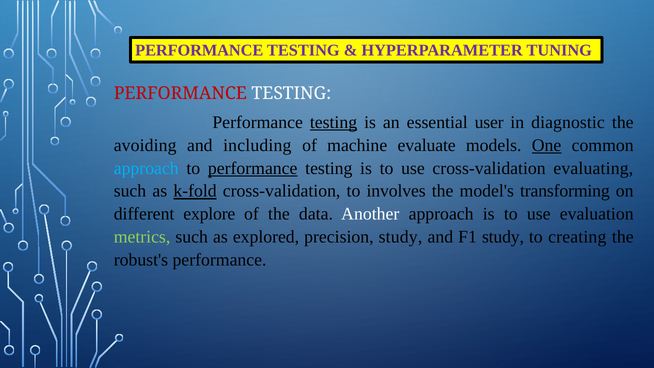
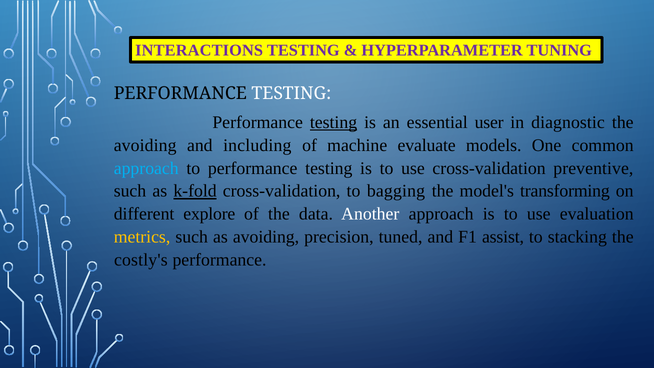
PERFORMANCE at (199, 50): PERFORMANCE -> INTERACTIONS
PERFORMANCE at (180, 93) colour: red -> black
One underline: present -> none
performance at (253, 168) underline: present -> none
evaluating: evaluating -> preventive
involves: involves -> bagging
metrics colour: light green -> yellow
as explored: explored -> avoiding
precision study: study -> tuned
F1 study: study -> assist
creating: creating -> stacking
robust's: robust's -> costly's
